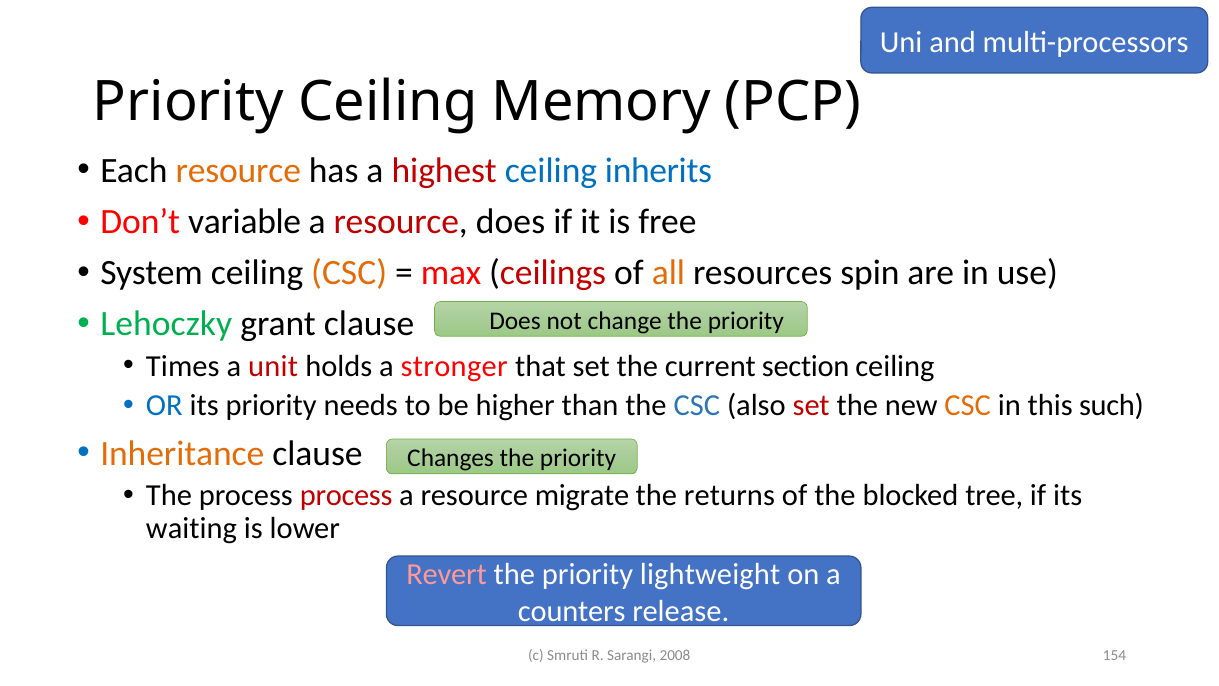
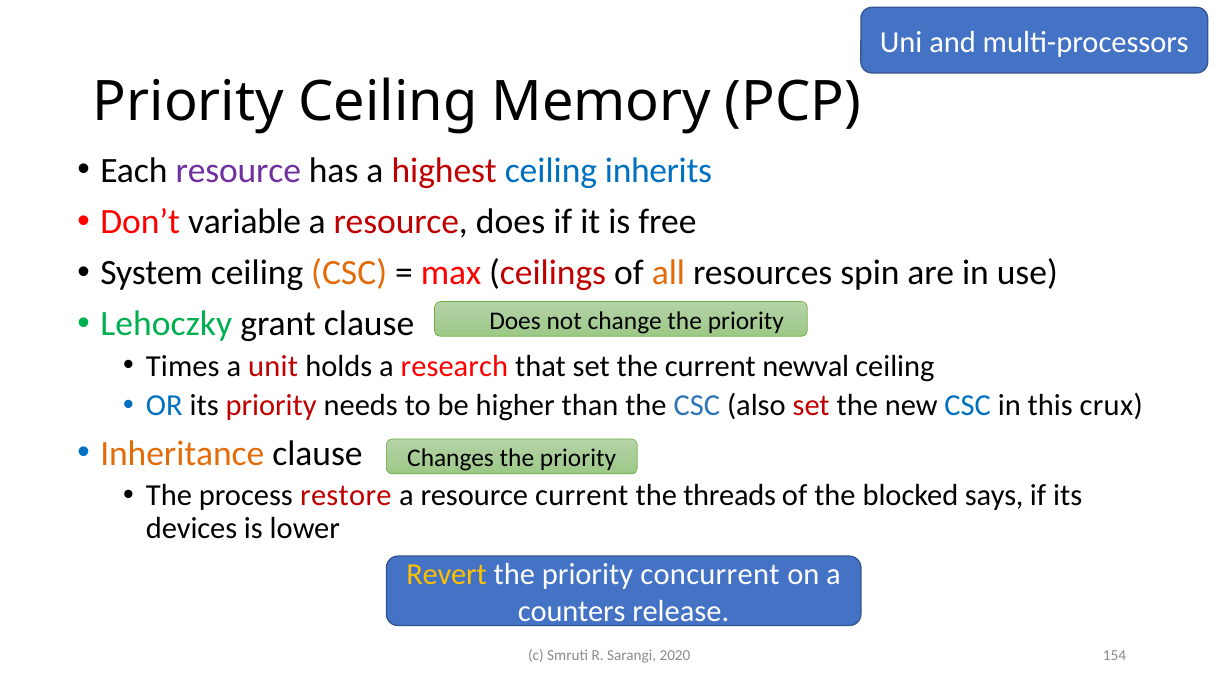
resource at (238, 170) colour: orange -> purple
stronger: stronger -> research
section: section -> newval
priority at (271, 405) colour: black -> red
CSC at (968, 405) colour: orange -> blue
such: such -> crux
process process: process -> restore
resource migrate: migrate -> current
returns: returns -> threads
tree: tree -> says
waiting: waiting -> devices
Revert colour: pink -> yellow
lightweight: lightweight -> concurrent
2008: 2008 -> 2020
